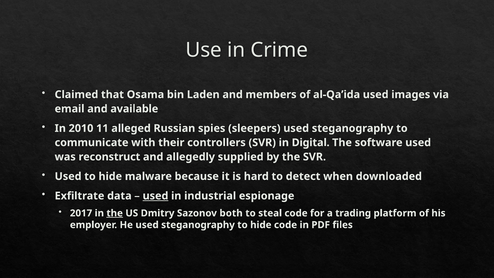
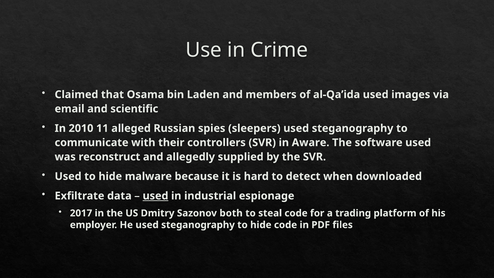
available: available -> scientific
Digital: Digital -> Aware
the at (115, 213) underline: present -> none
